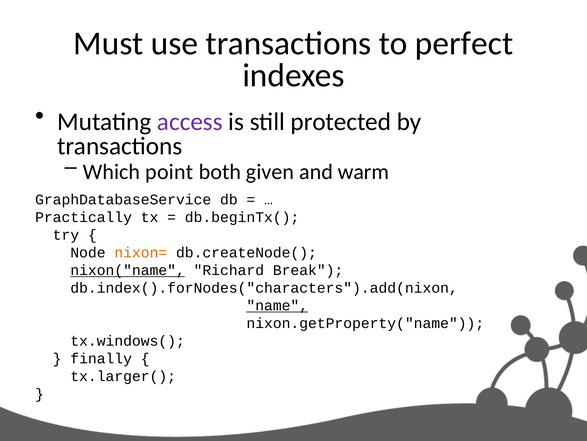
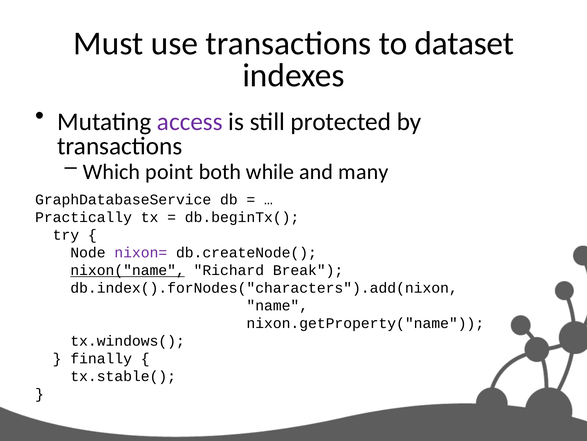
perfect: perfect -> dataset
given: given -> while
warm: warm -> many
nixon= colour: orange -> purple
name underline: present -> none
tx.larger(: tx.larger( -> tx.stable(
